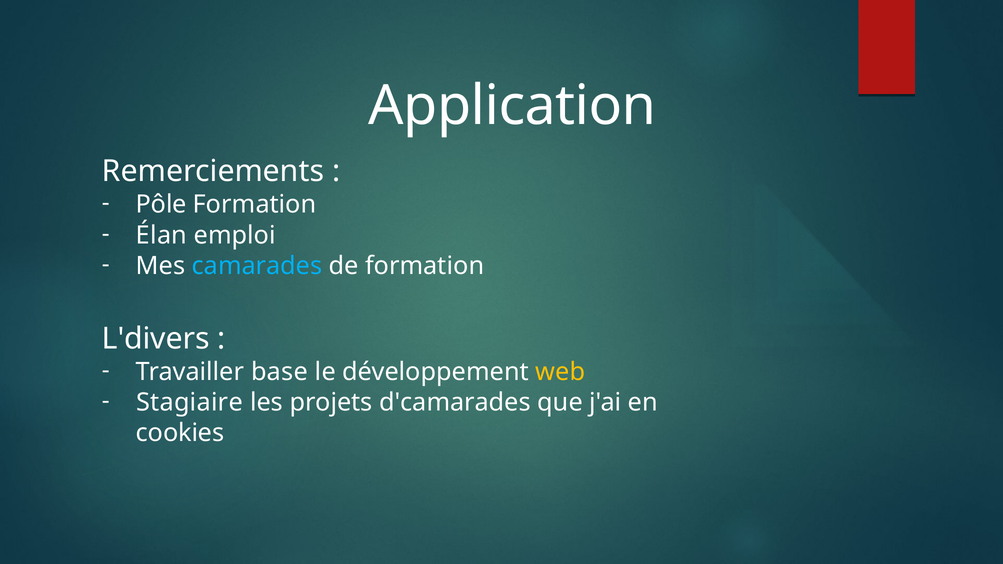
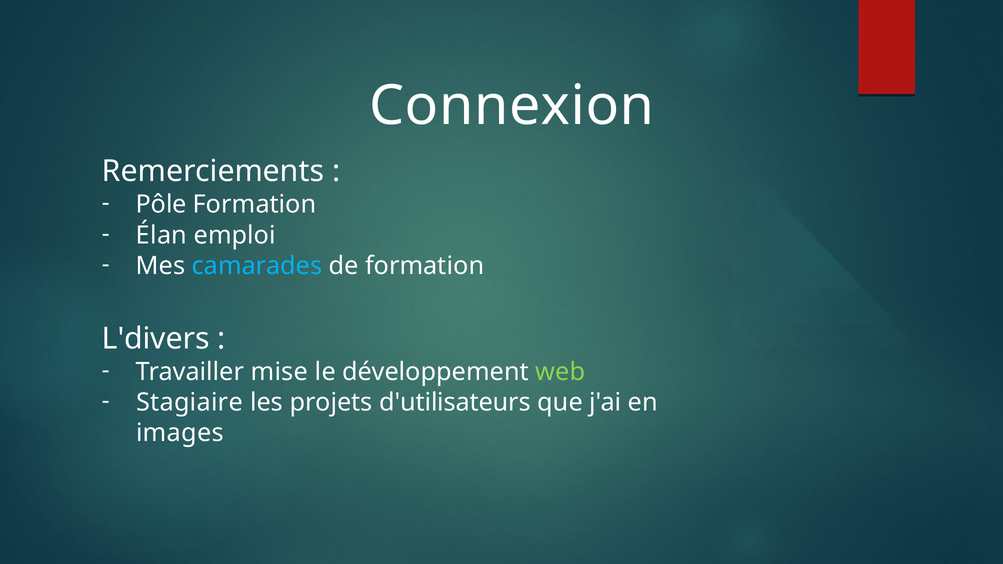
Application: Application -> Connexion
base: base -> mise
web colour: yellow -> light green
d'camarades: d'camarades -> d'utilisateurs
cookies: cookies -> images
